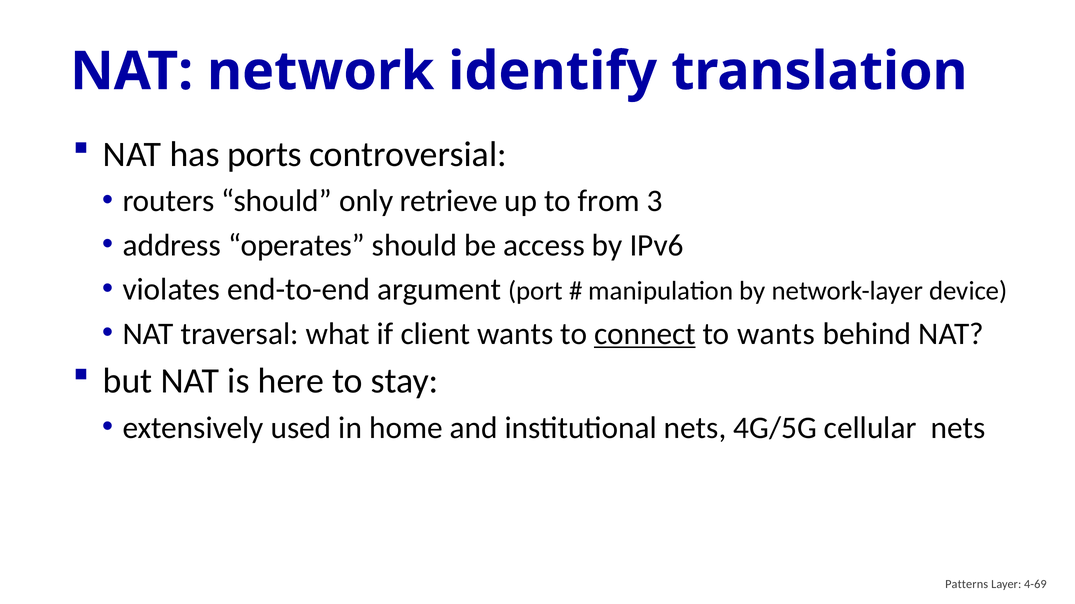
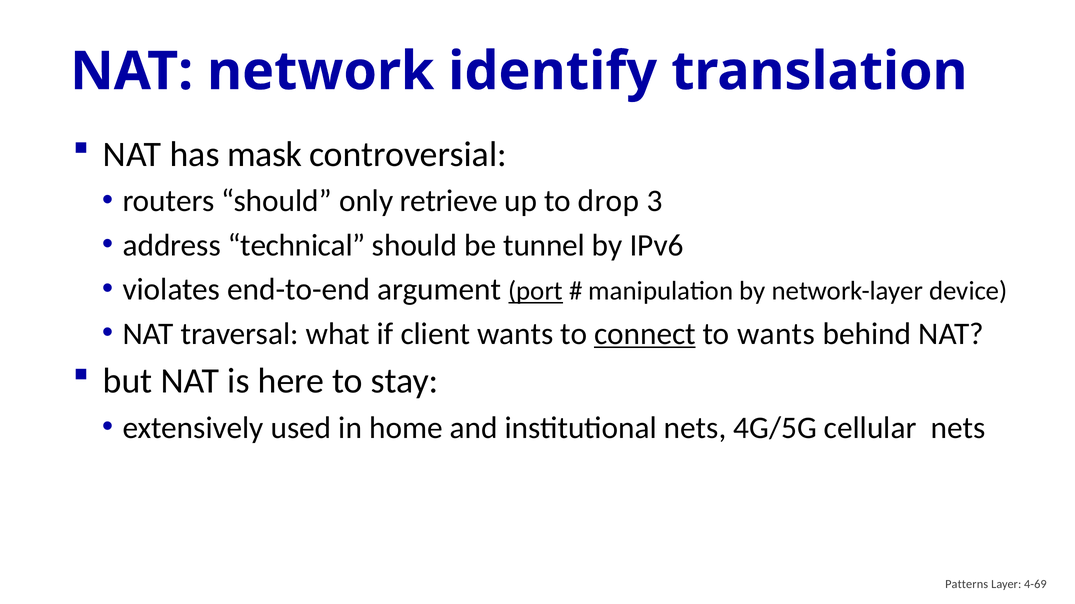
ports: ports -> mask
from: from -> drop
operates: operates -> technical
access: access -> tunnel
port underline: none -> present
